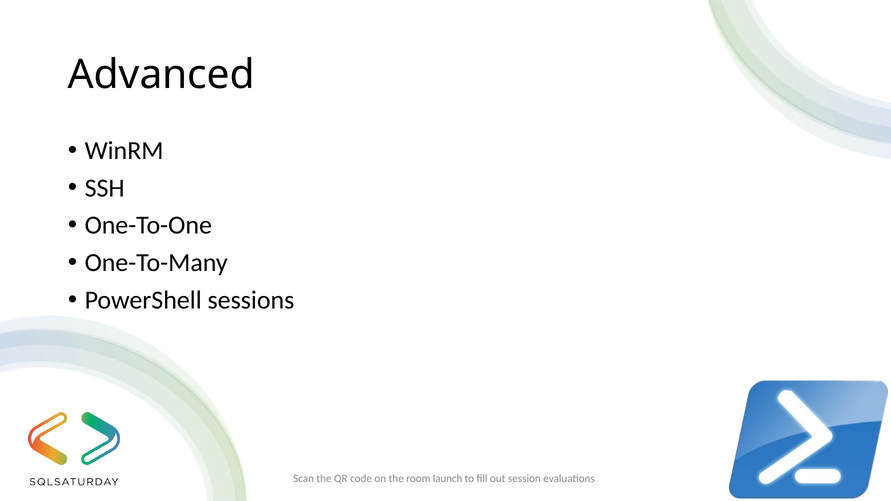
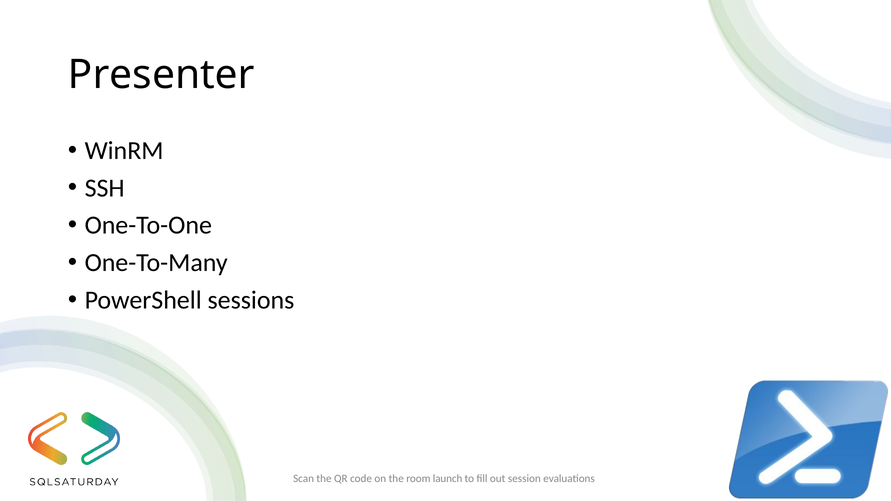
Advanced: Advanced -> Presenter
